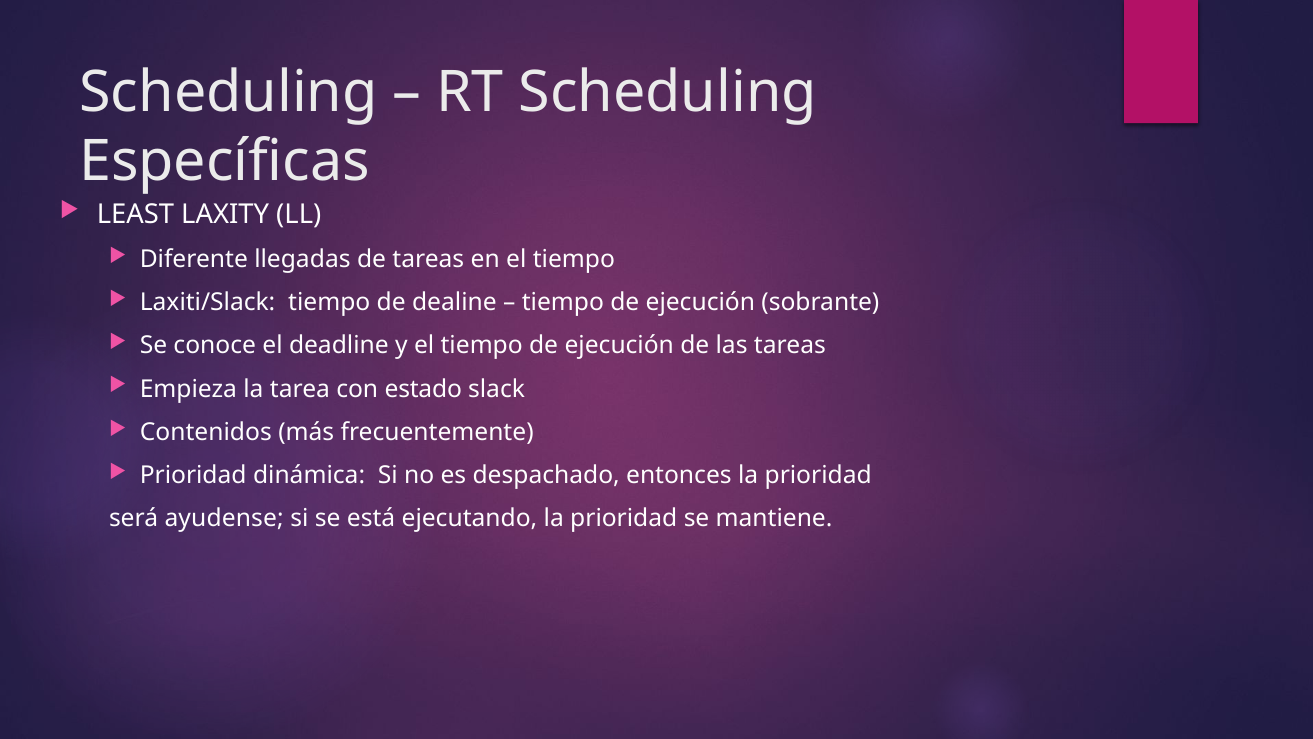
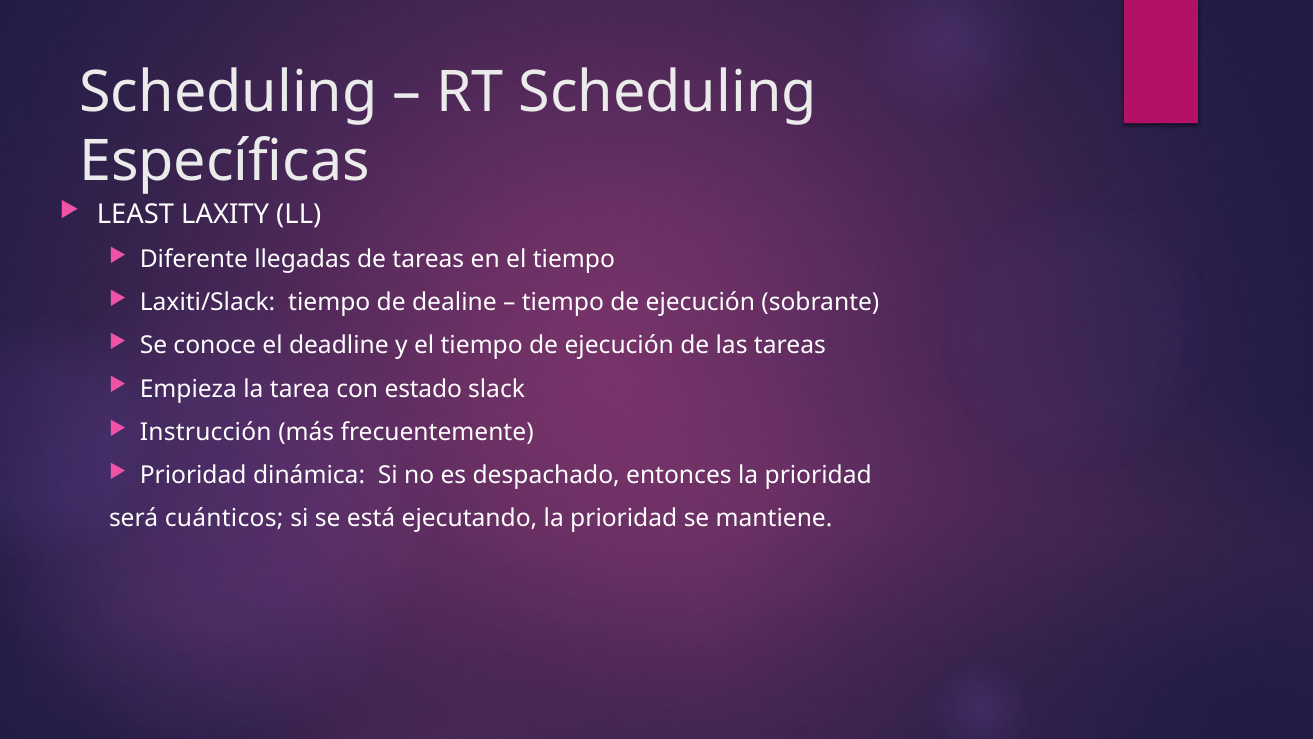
Contenidos: Contenidos -> Instrucción
ayudense: ayudense -> cuánticos
